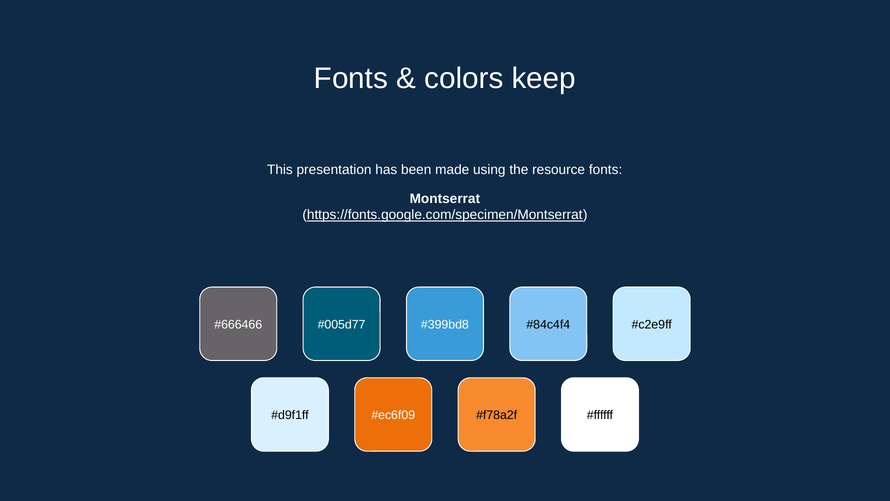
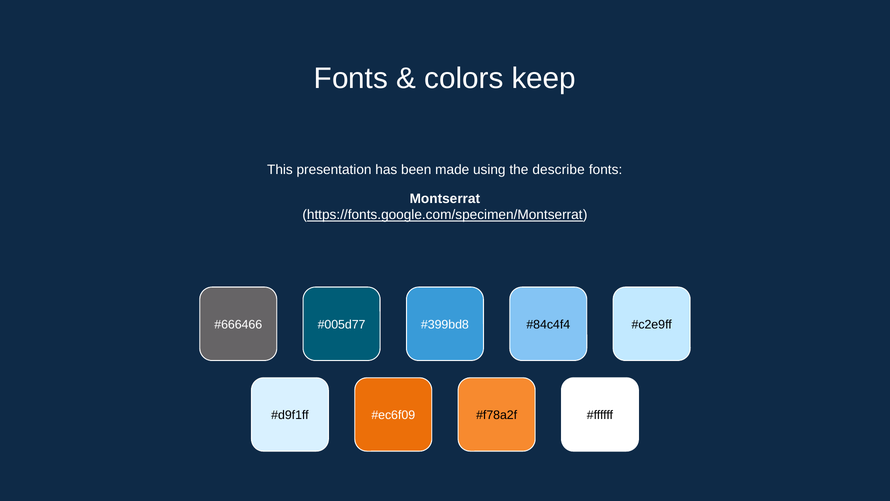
resource: resource -> describe
